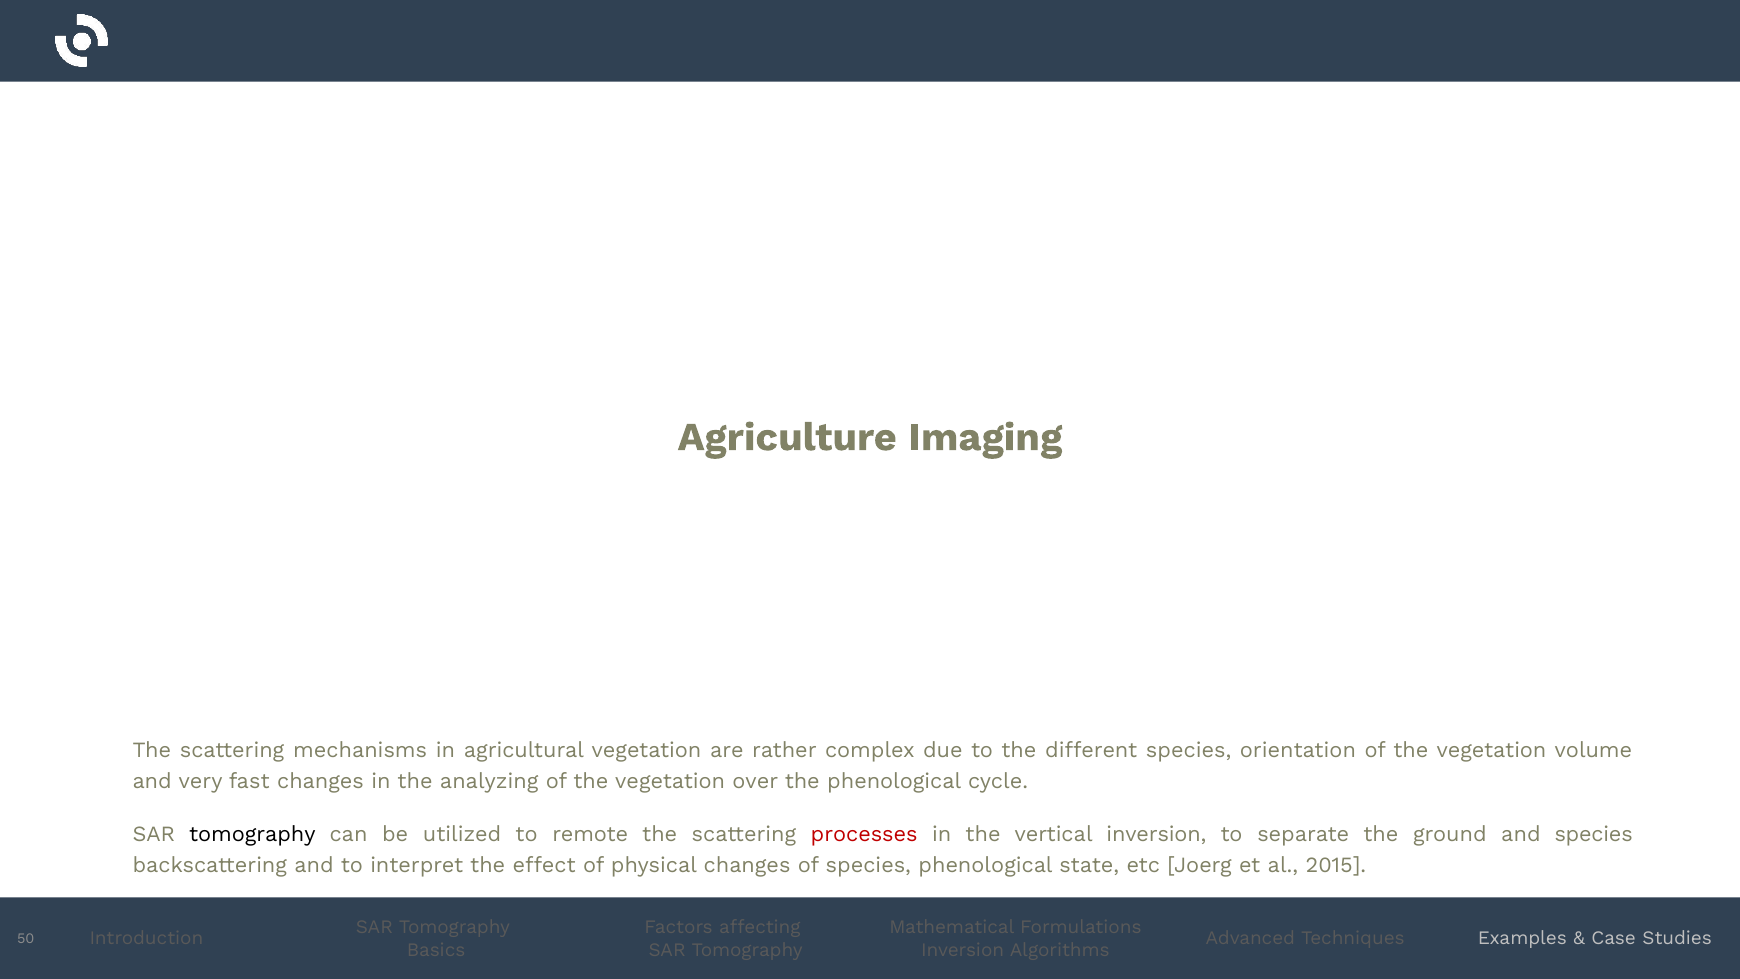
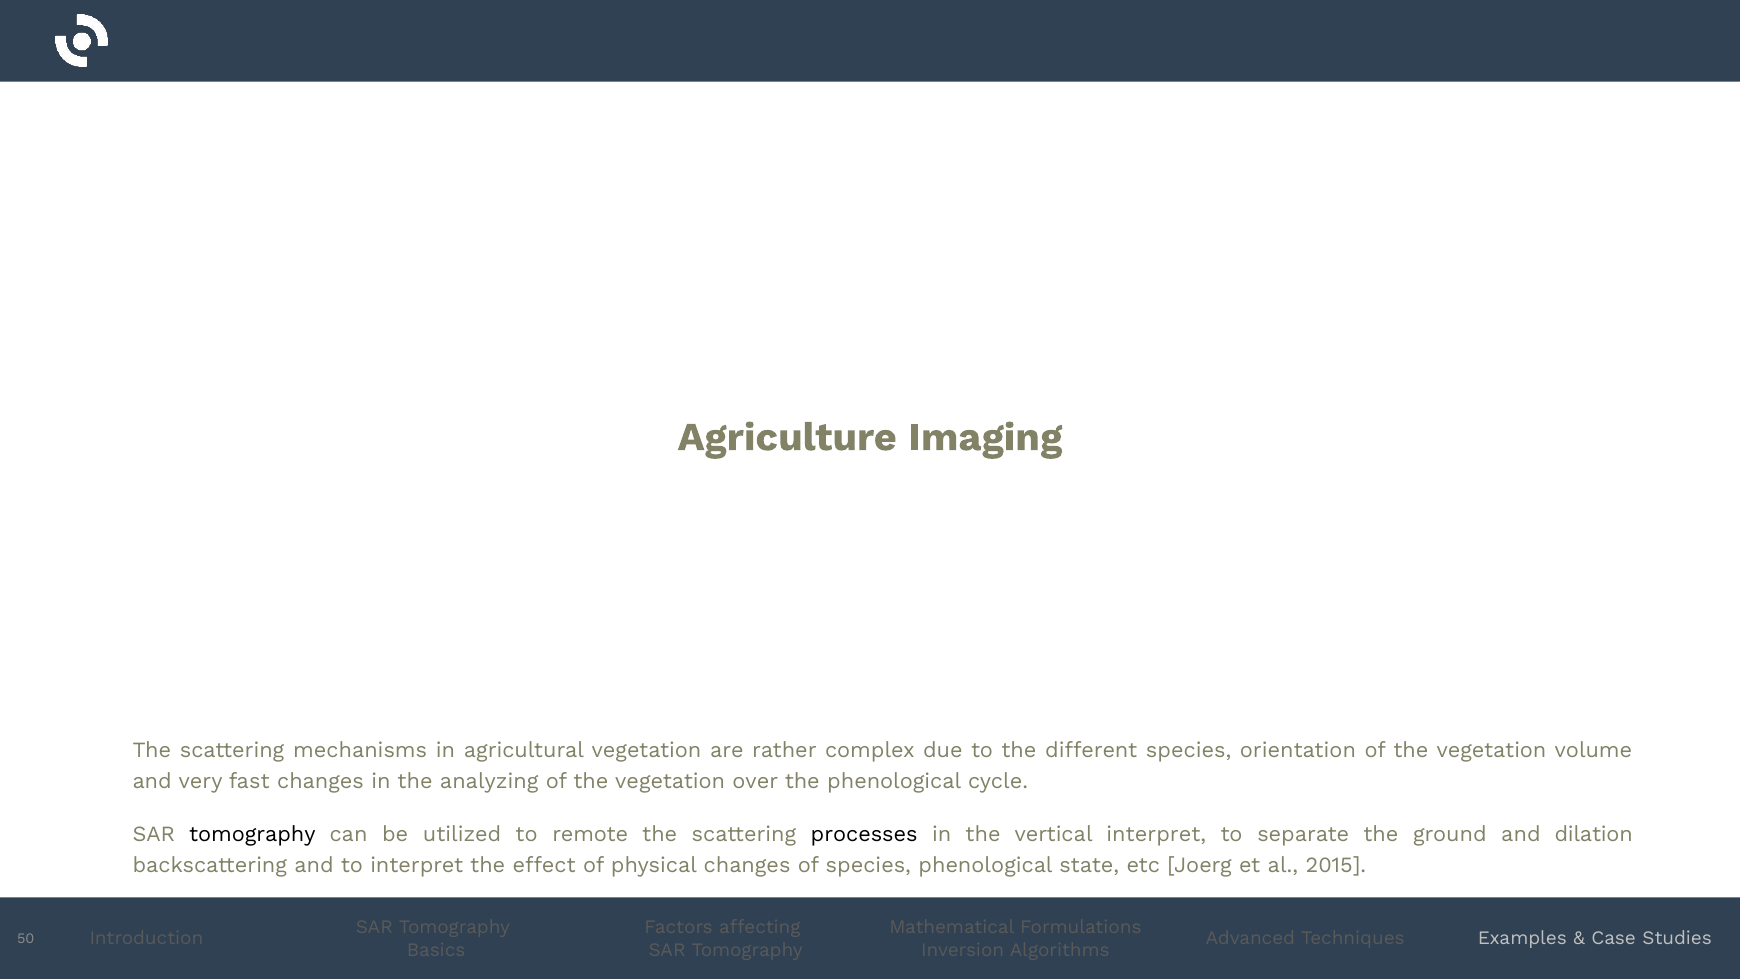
processes colour: red -> black
vertical inversion: inversion -> interpret
and species: species -> dilation
